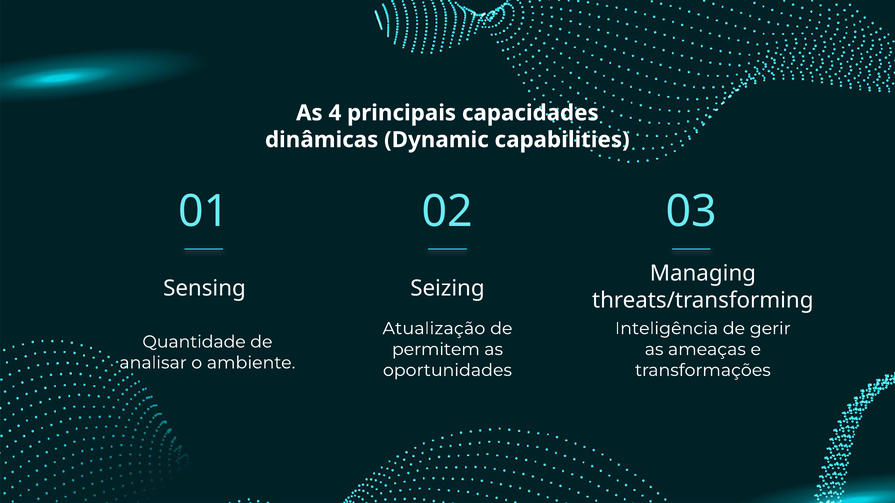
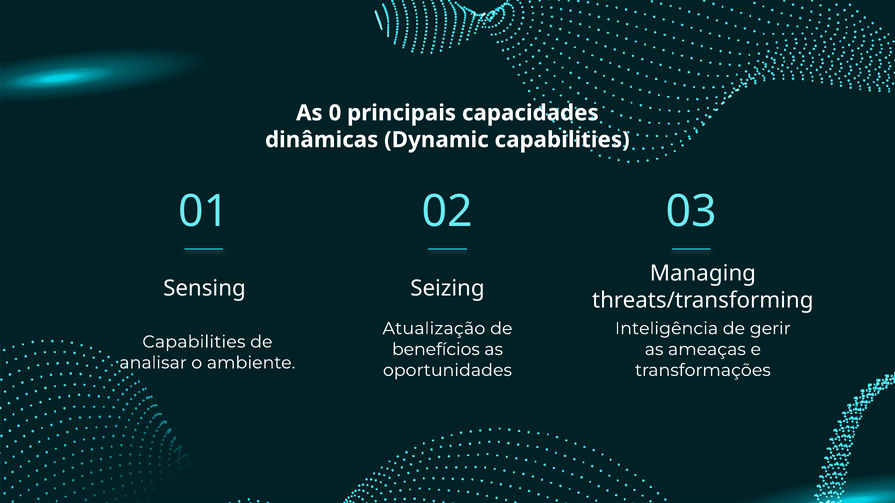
4: 4 -> 0
Quantidade at (194, 342): Quantidade -> Capabilities
permitem: permitem -> benefícios
